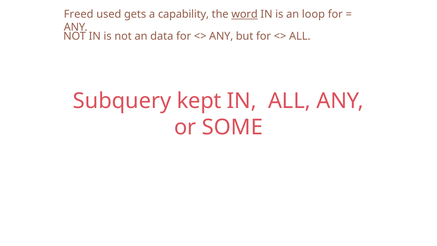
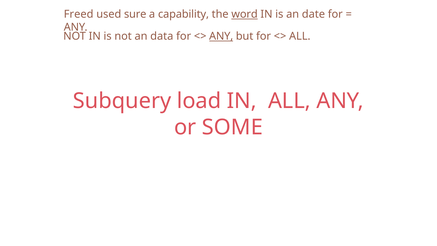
gets: gets -> sure
loop: loop -> date
ANY at (221, 36) underline: none -> present
kept: kept -> load
